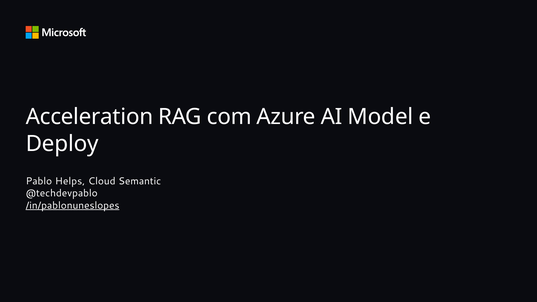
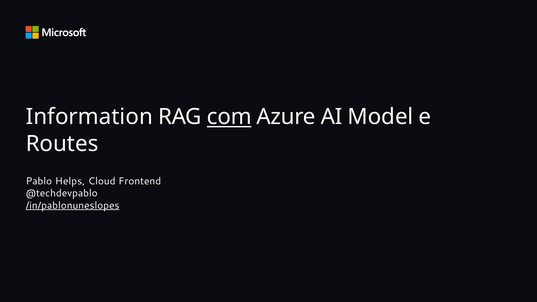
Acceleration: Acceleration -> Information
com underline: none -> present
Deploy: Deploy -> Routes
Semantic: Semantic -> Frontend
